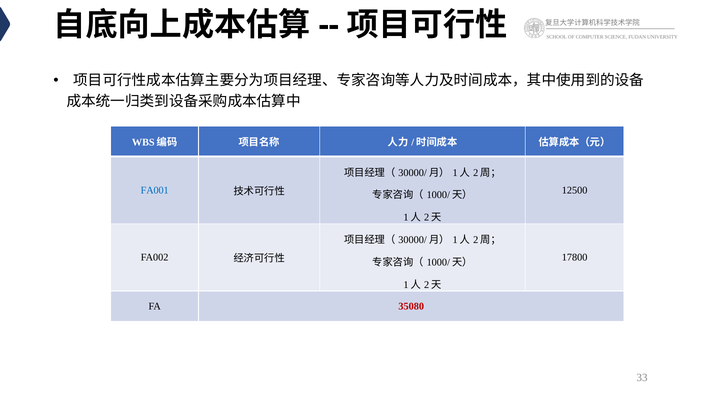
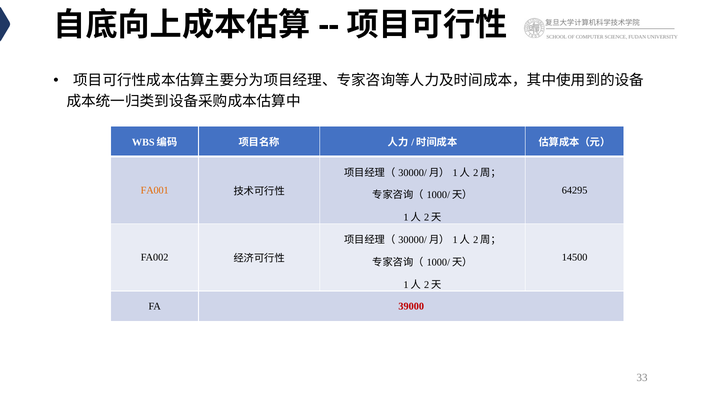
FA001 colour: blue -> orange
12500: 12500 -> 64295
17800: 17800 -> 14500
35080: 35080 -> 39000
